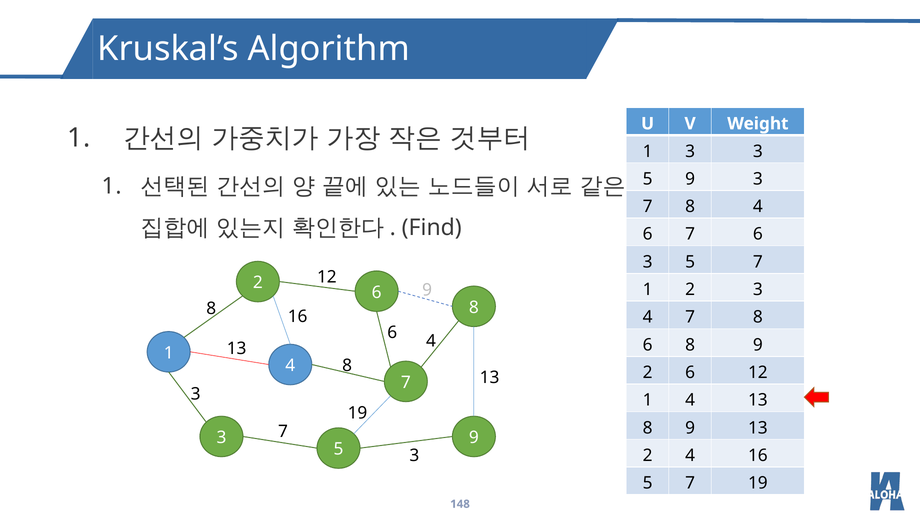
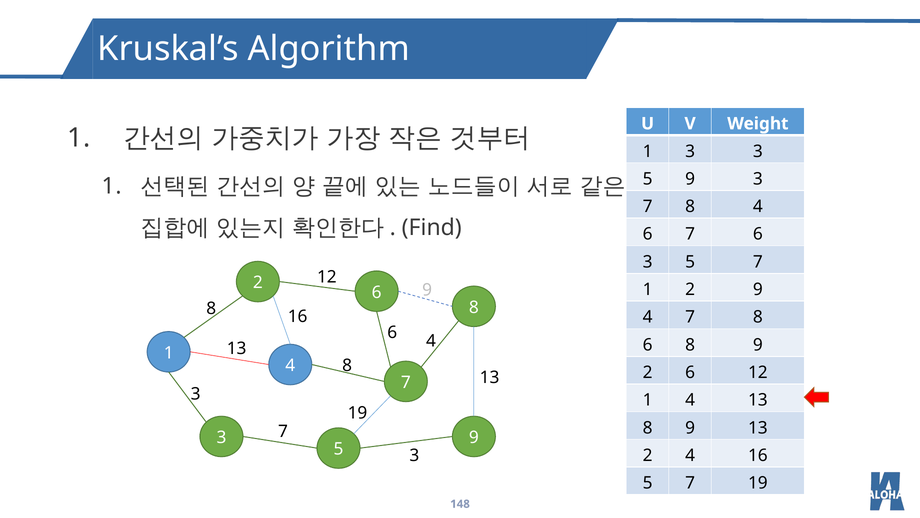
2 3: 3 -> 9
